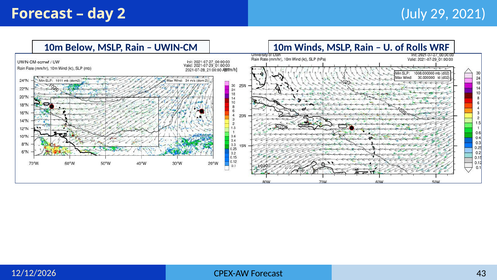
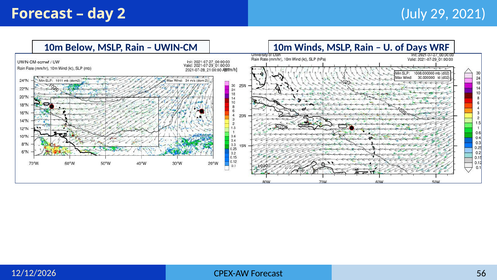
Rolls: Rolls -> Days
43: 43 -> 56
